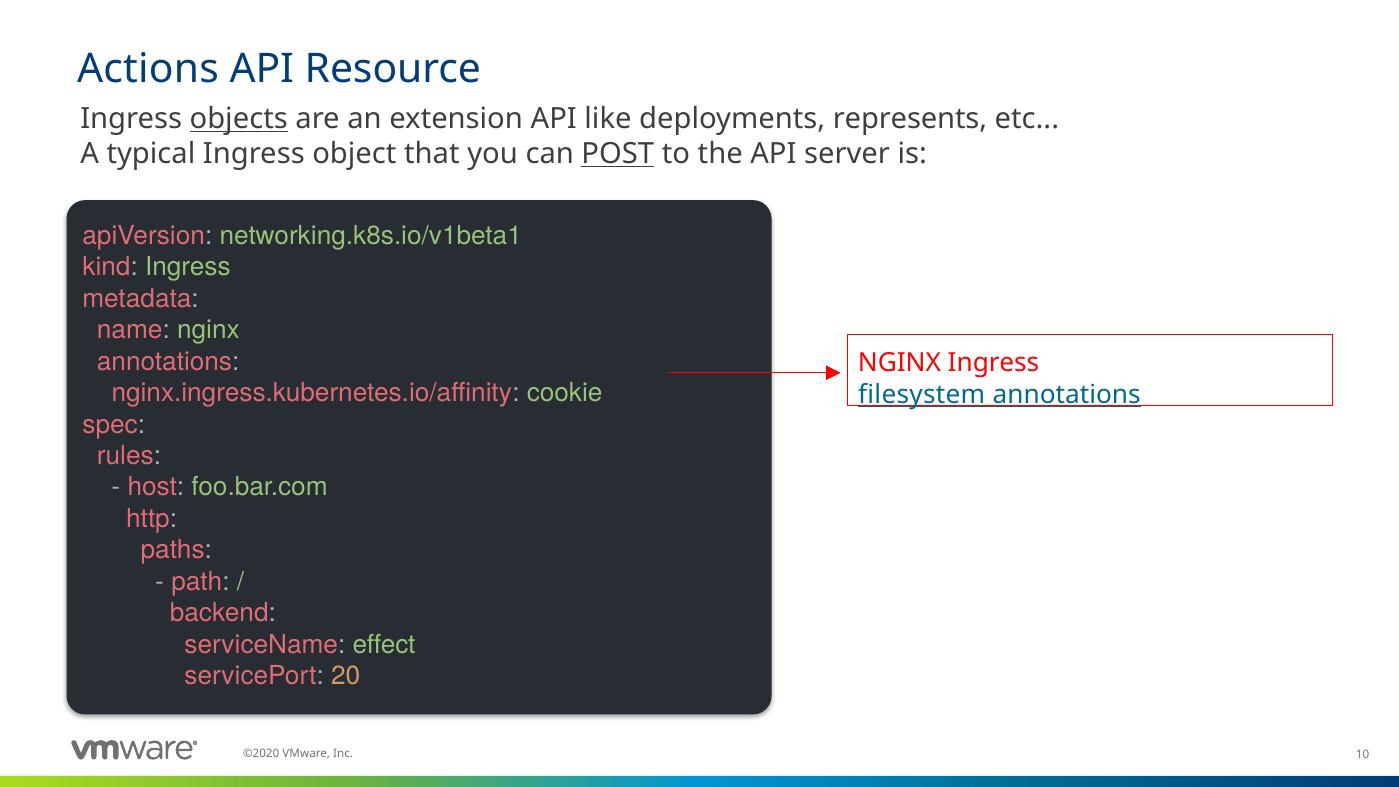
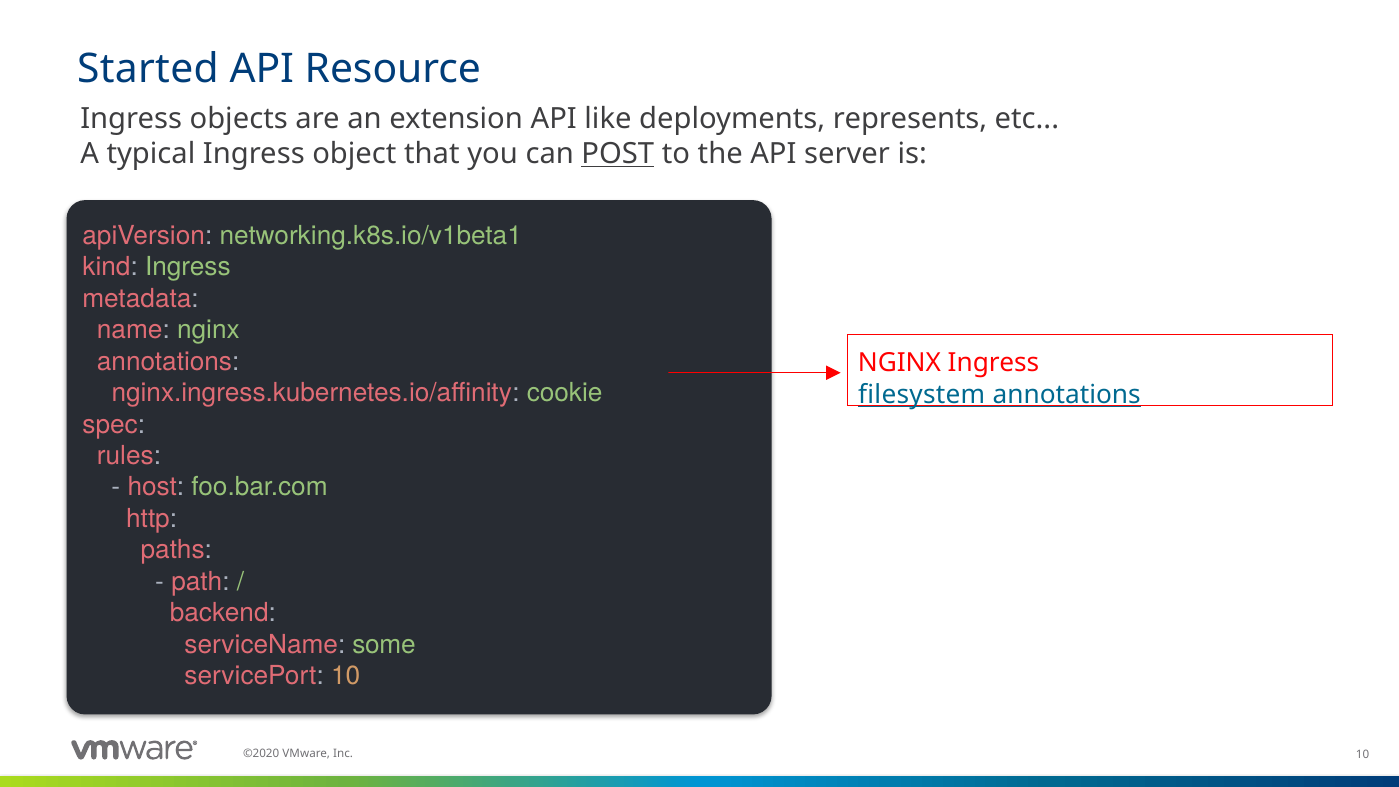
Actions: Actions -> Started
objects underline: present -> none
effect: effect -> some
servicePort 20: 20 -> 10
